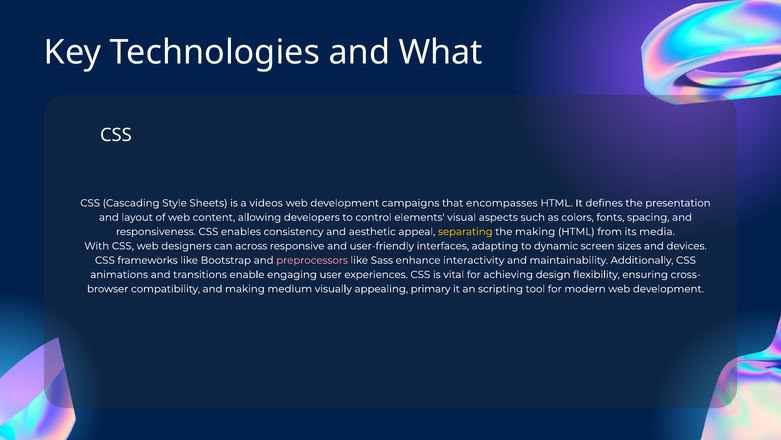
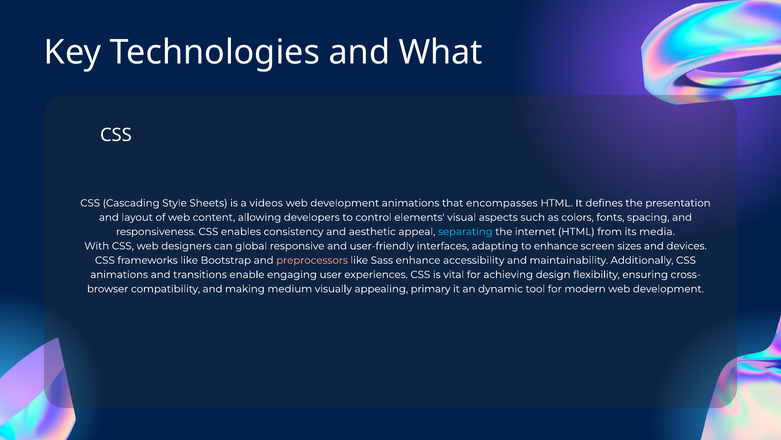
development campaigns: campaigns -> animations
separating colour: yellow -> light blue
the making: making -> internet
across: across -> global
to dynamic: dynamic -> enhance
interactivity: interactivity -> accessibility
scripting: scripting -> dynamic
